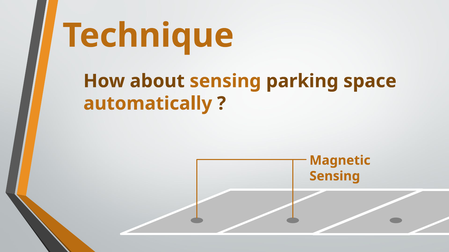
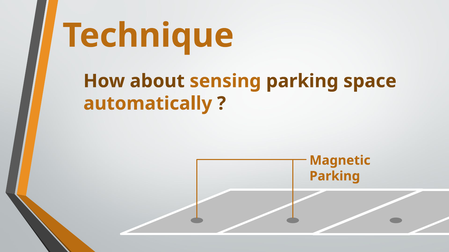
Sensing at (335, 176): Sensing -> Parking
